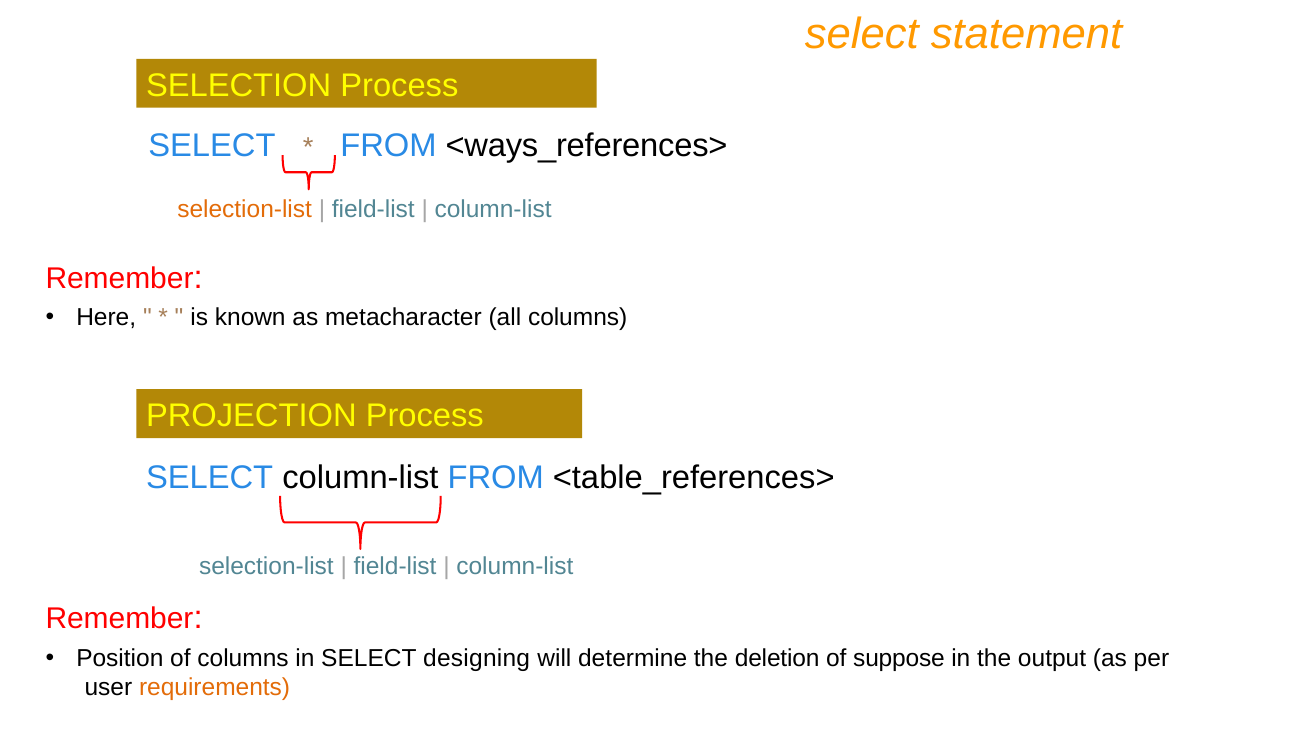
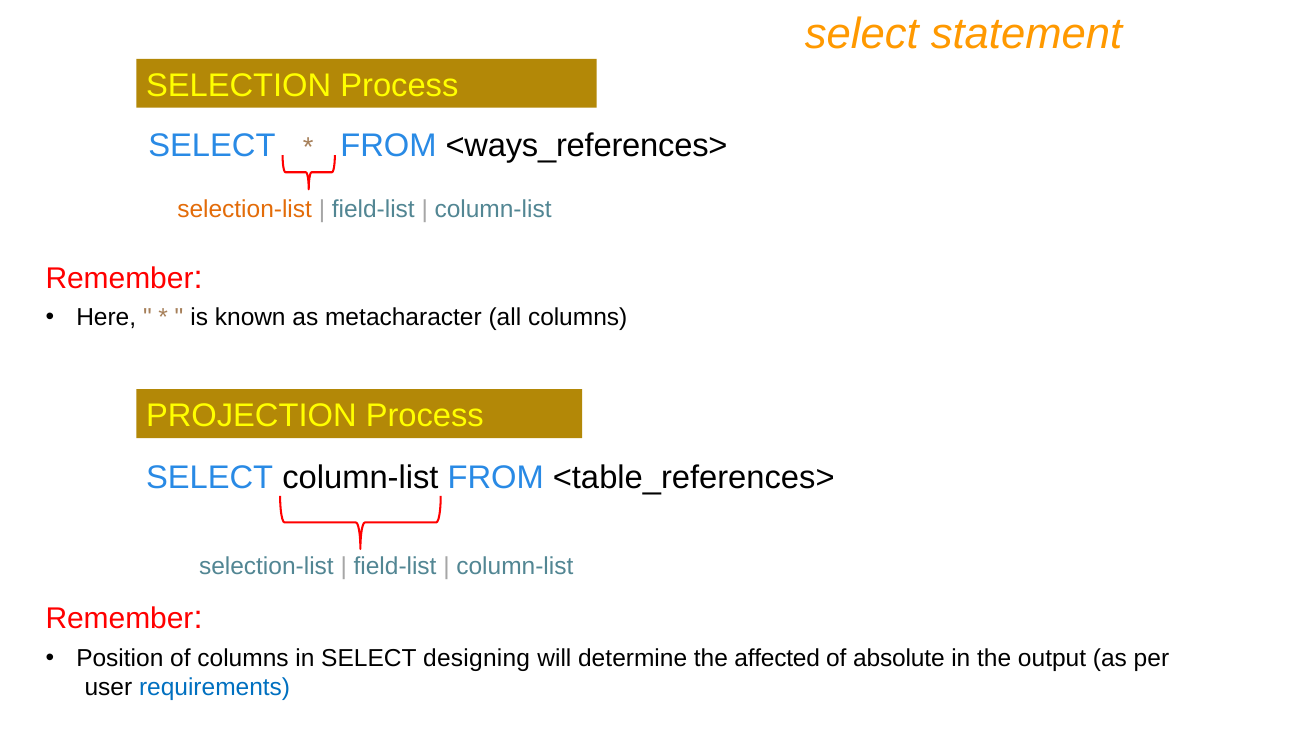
deletion: deletion -> affected
suppose: suppose -> absolute
requirements colour: orange -> blue
